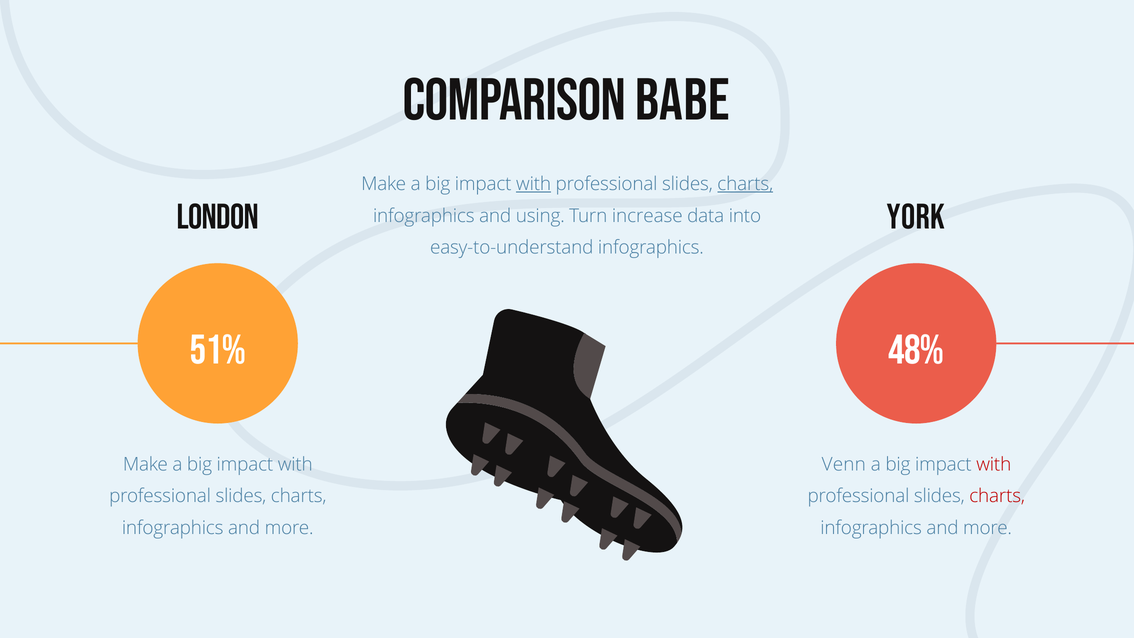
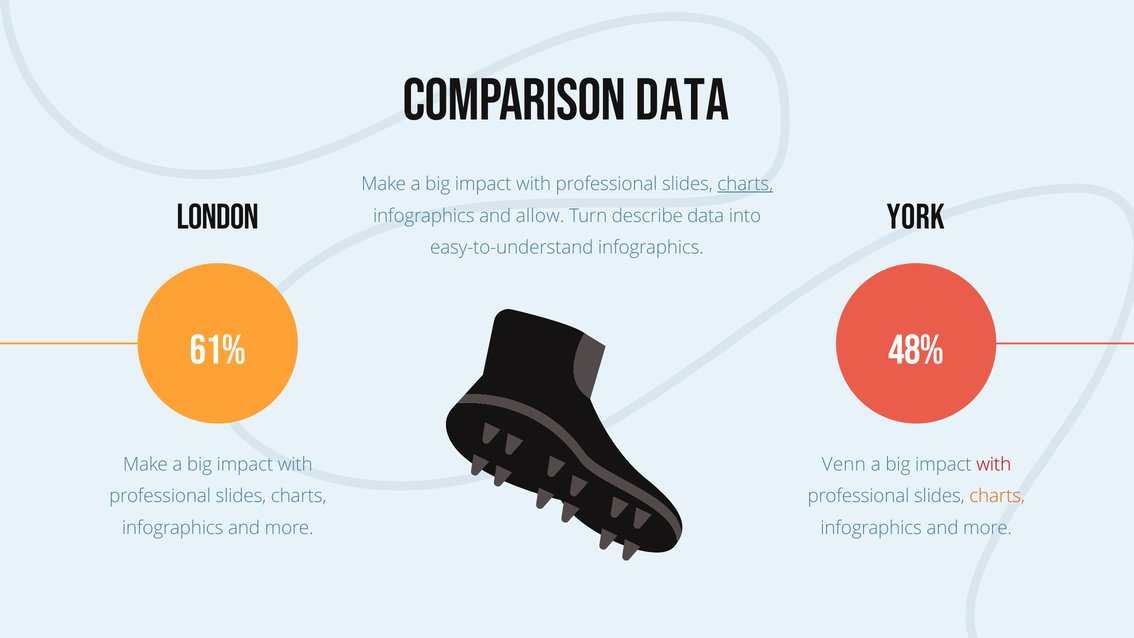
Comparison Babe: Babe -> Data
with at (534, 184) underline: present -> none
using: using -> allow
increase: increase -> describe
51%: 51% -> 61%
charts at (997, 496) colour: red -> orange
